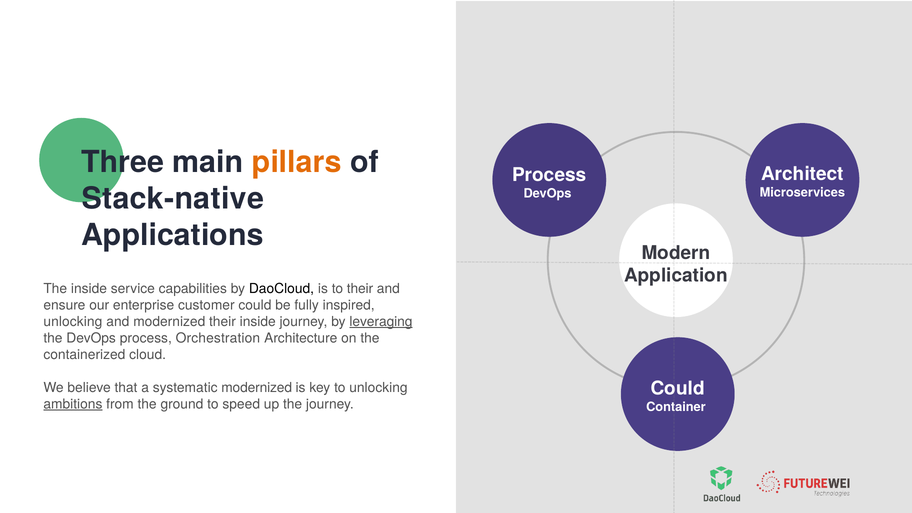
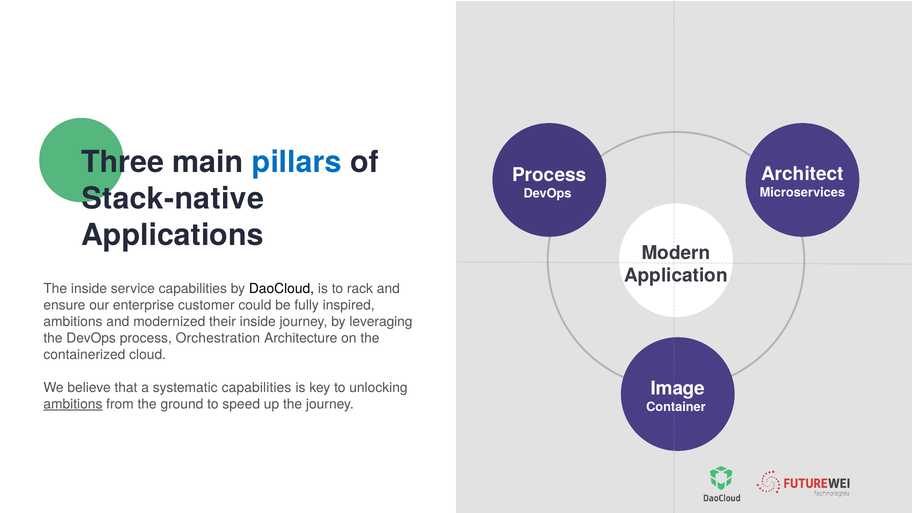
pillars colour: orange -> blue
to their: their -> rack
unlocking at (73, 322): unlocking -> ambitions
leveraging underline: present -> none
Could at (678, 388): Could -> Image
systematic modernized: modernized -> capabilities
